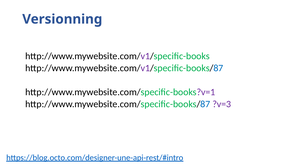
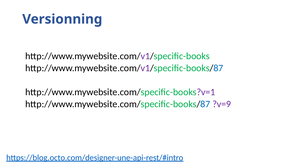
?v=3: ?v=3 -> ?v=9
